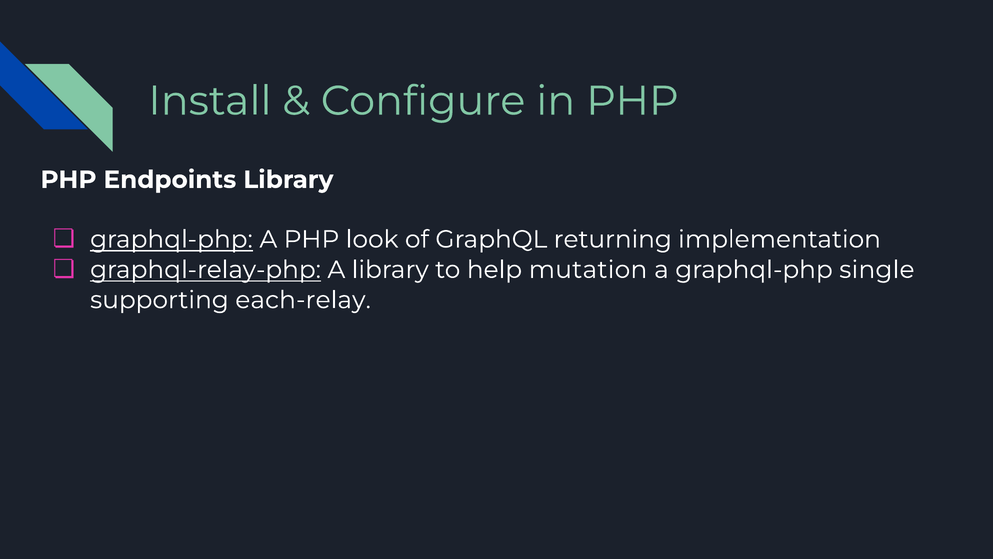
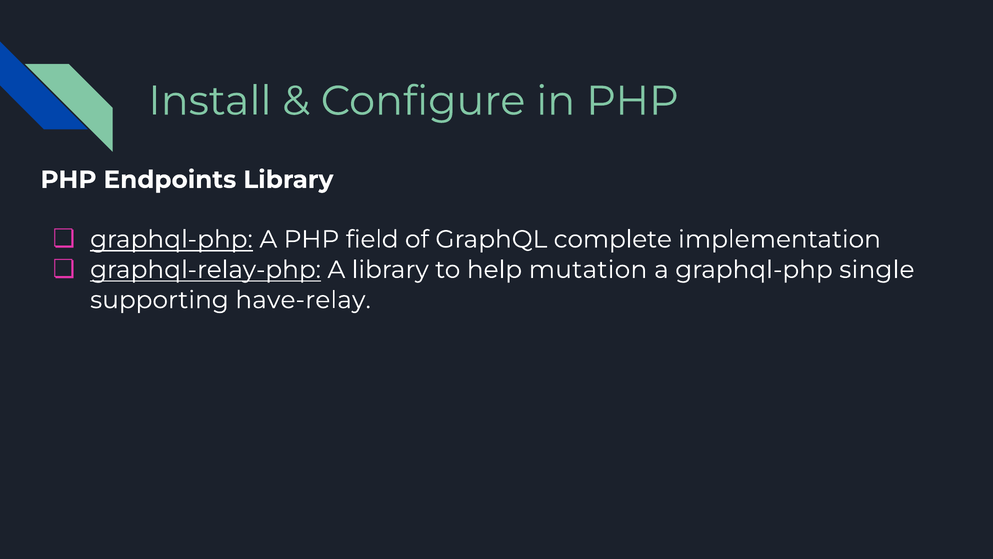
look: look -> field
returning: returning -> complete
each-relay: each-relay -> have-relay
